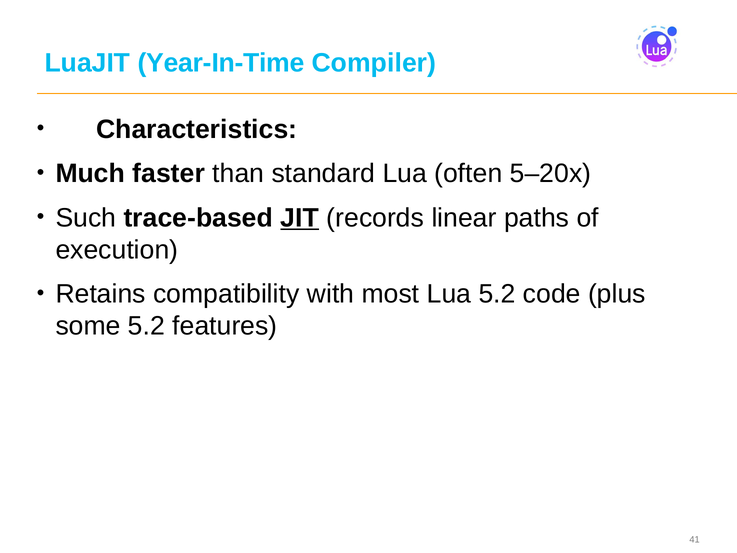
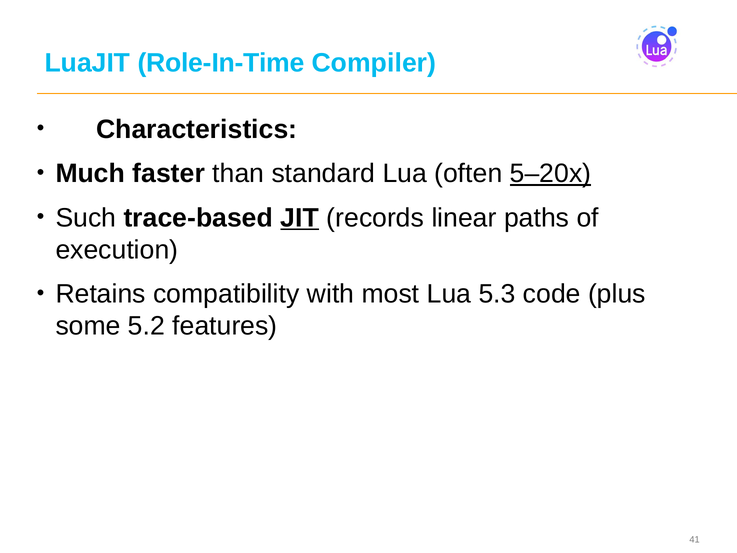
Year-In-Time: Year-In-Time -> Role-In-Time
5–20x underline: none -> present
Lua 5.2: 5.2 -> 5.3
